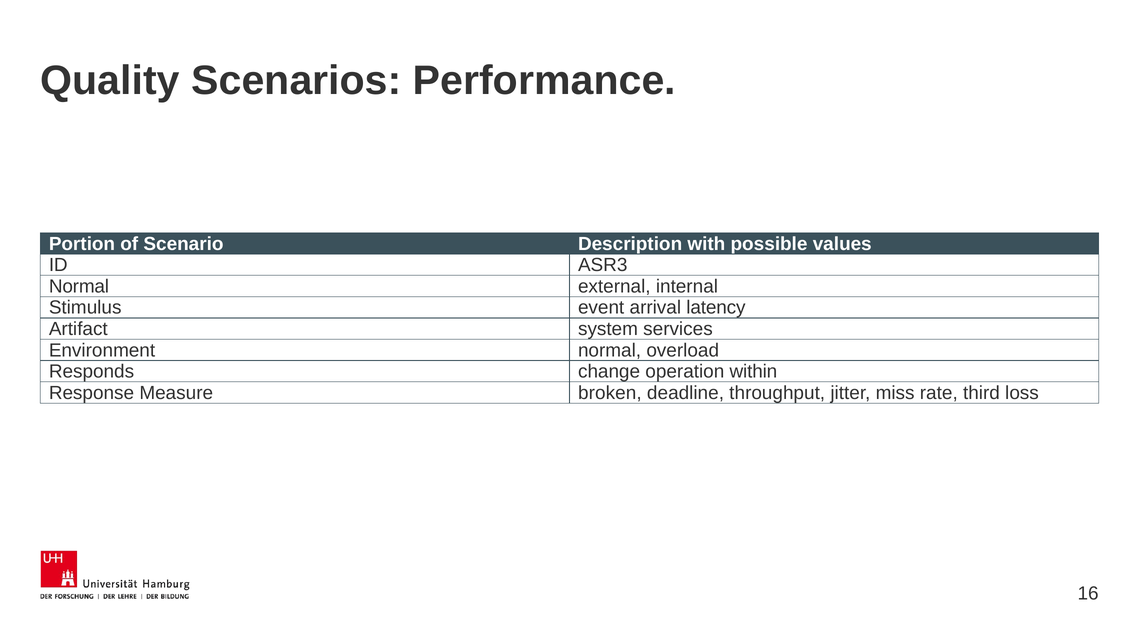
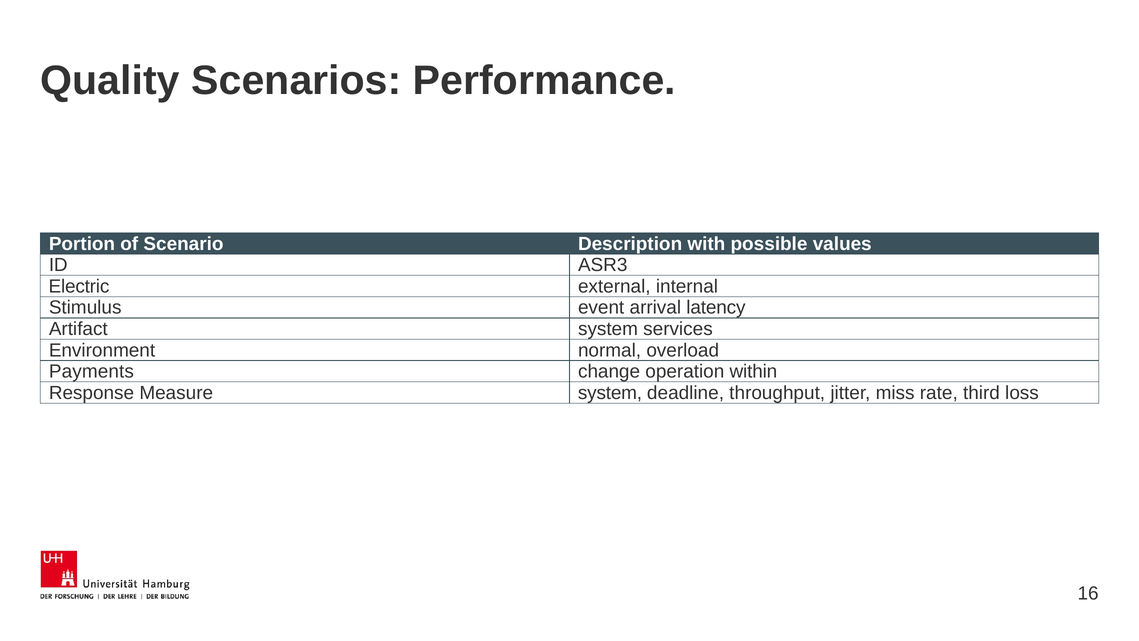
Normal at (79, 286): Normal -> Electric
Responds: Responds -> Payments
Measure broken: broken -> system
